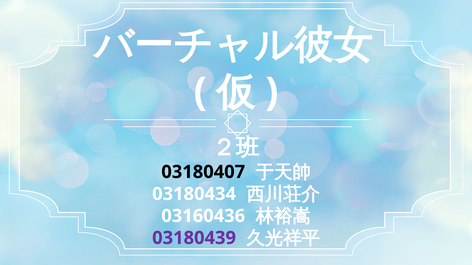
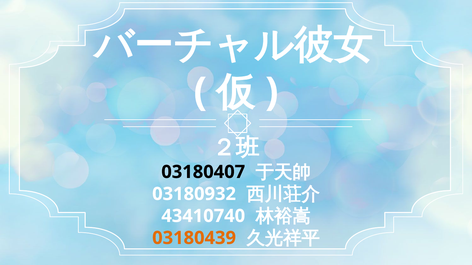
03180434: 03180434 -> 03180932
03160436: 03160436 -> 43410740
03180439 colour: purple -> orange
